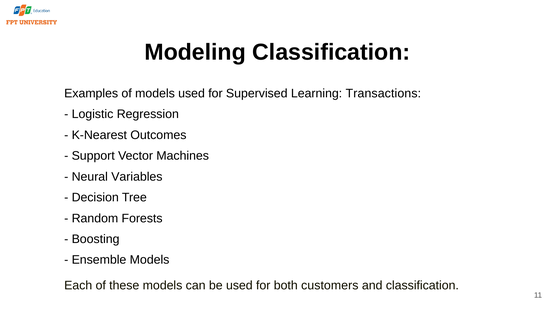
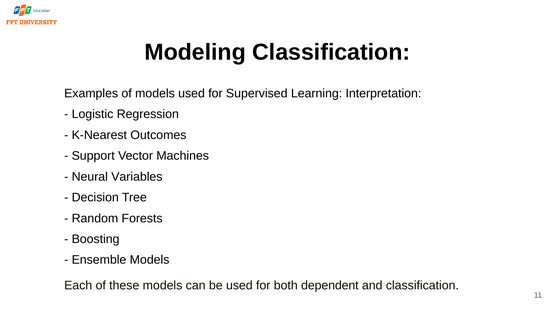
Transactions: Transactions -> Interpretation
customers: customers -> dependent
